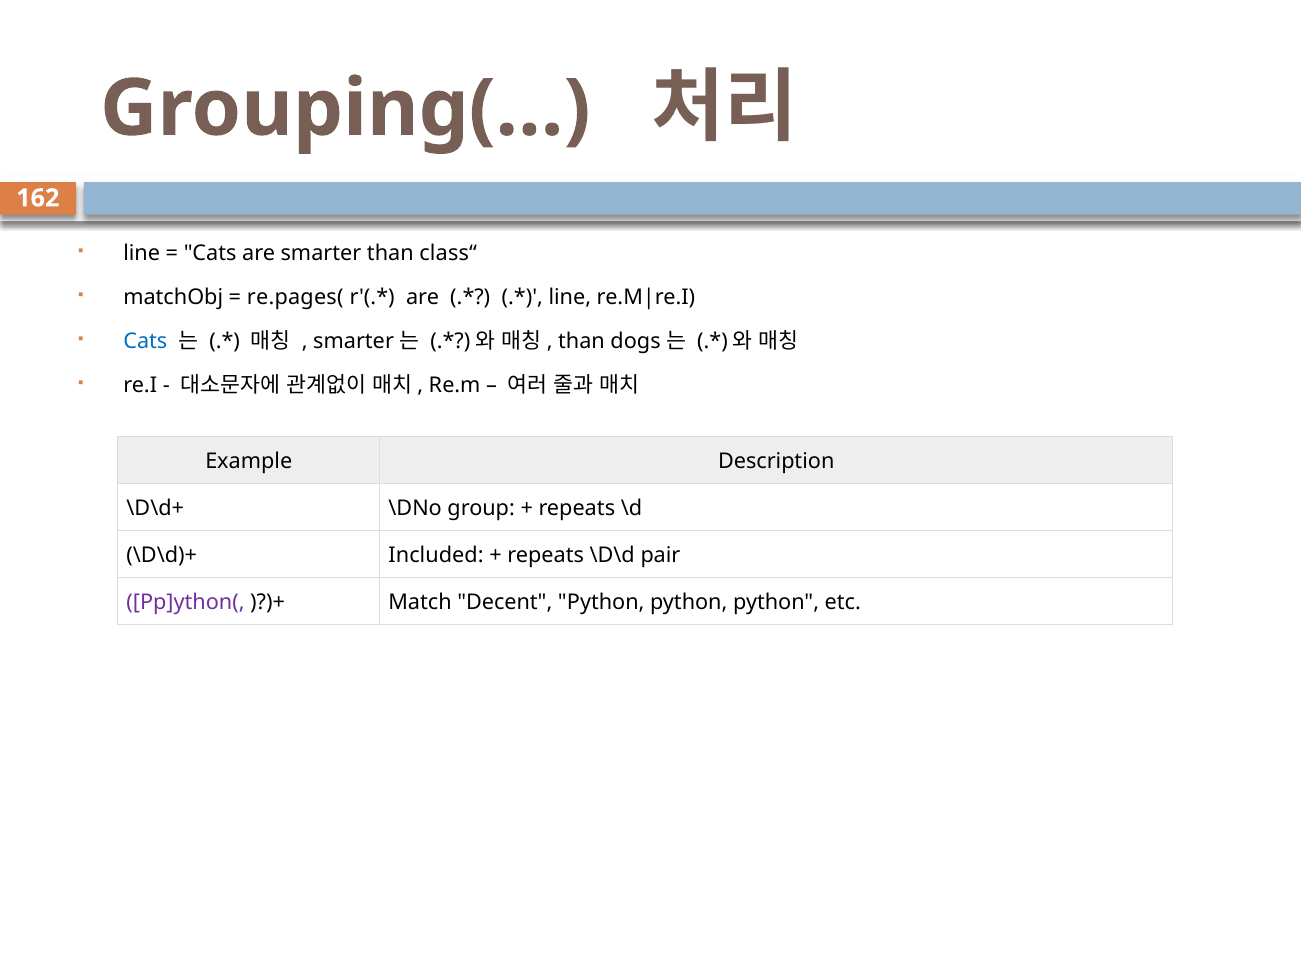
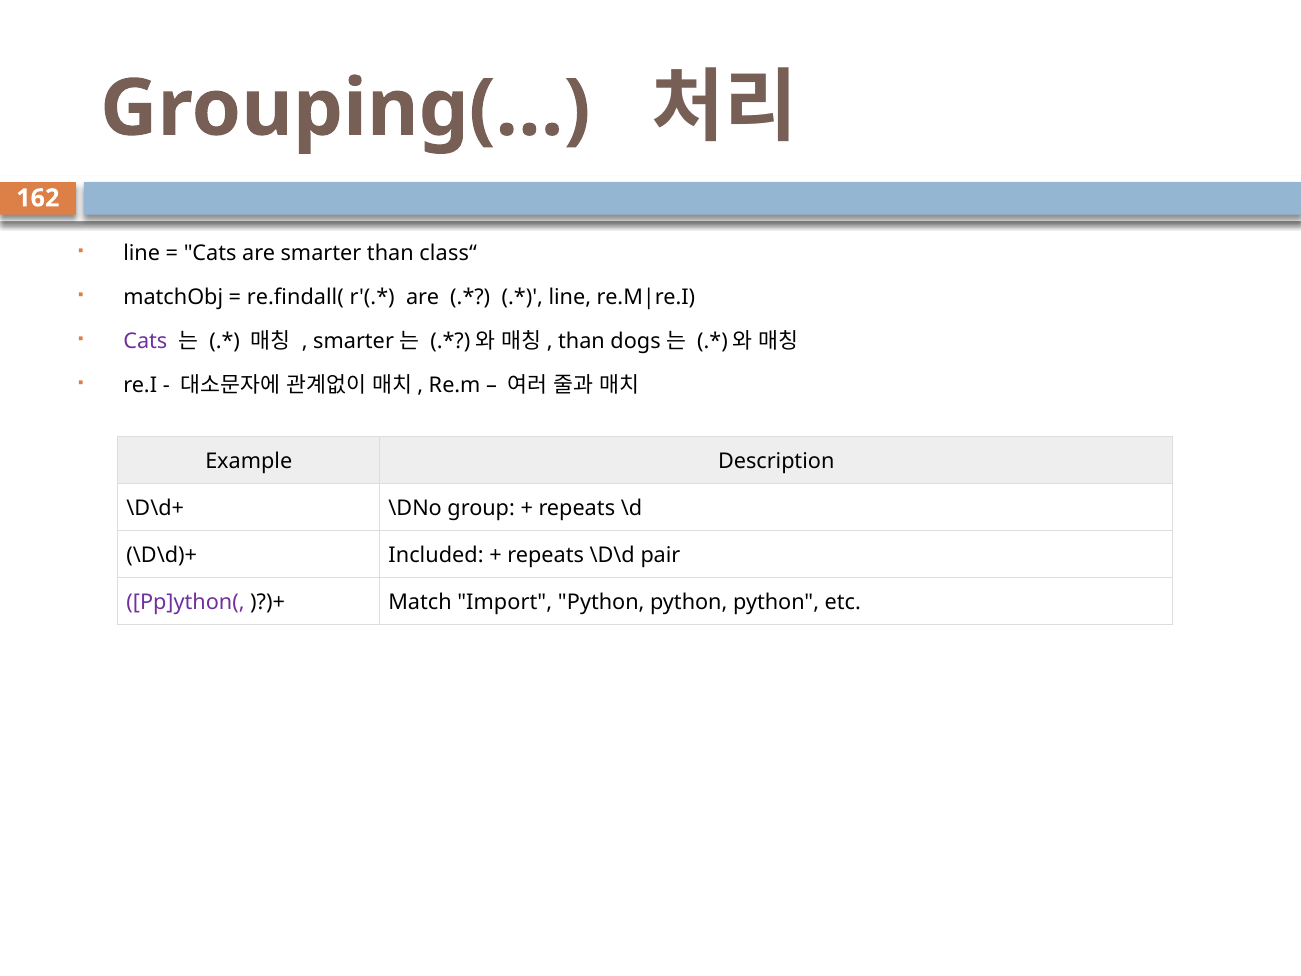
re.pages(: re.pages( -> re.findall(
Cats at (145, 341) colour: blue -> purple
Decent: Decent -> Import
